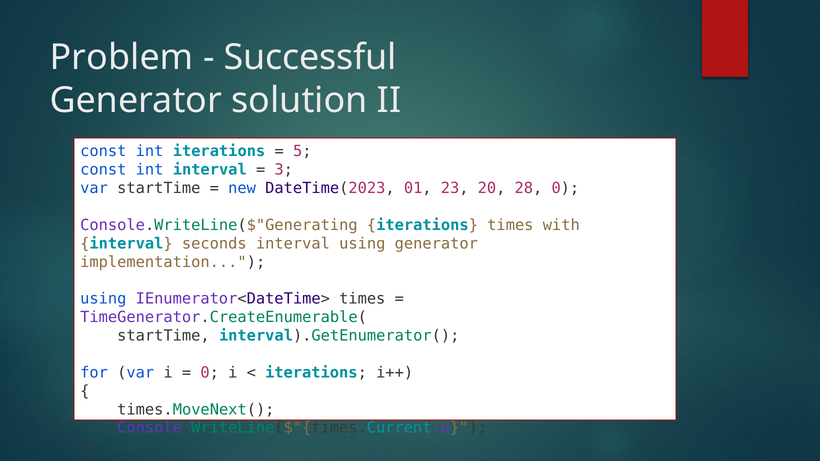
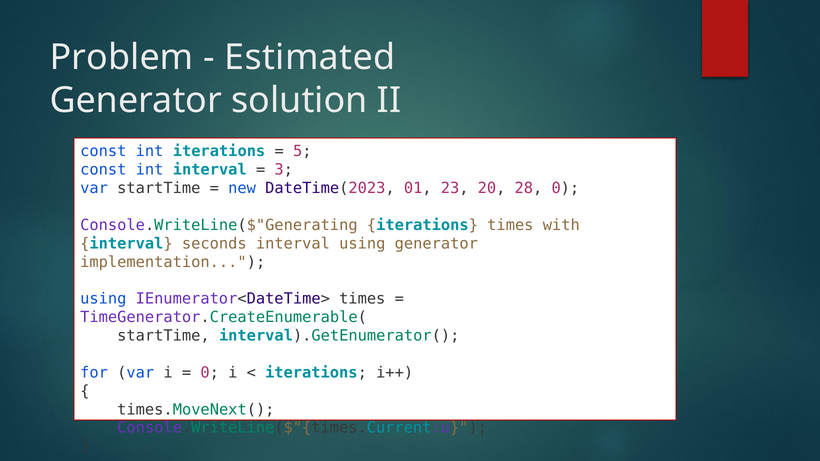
Successful: Successful -> Estimated
